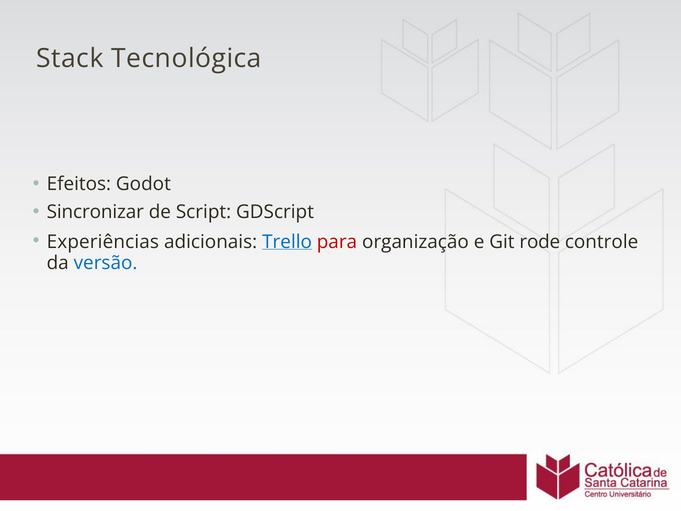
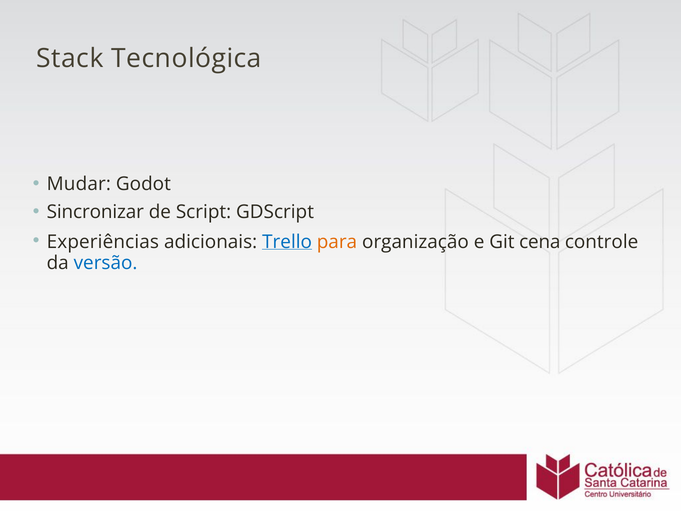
Efeitos: Efeitos -> Mudar
para colour: red -> orange
rode: rode -> cena
